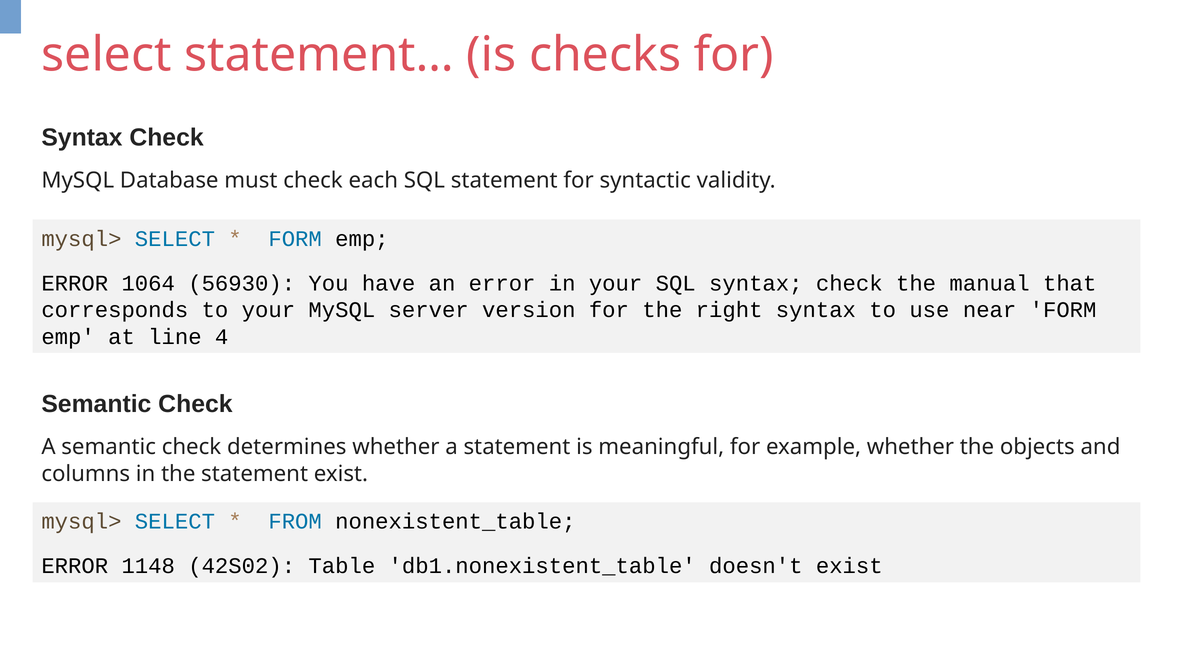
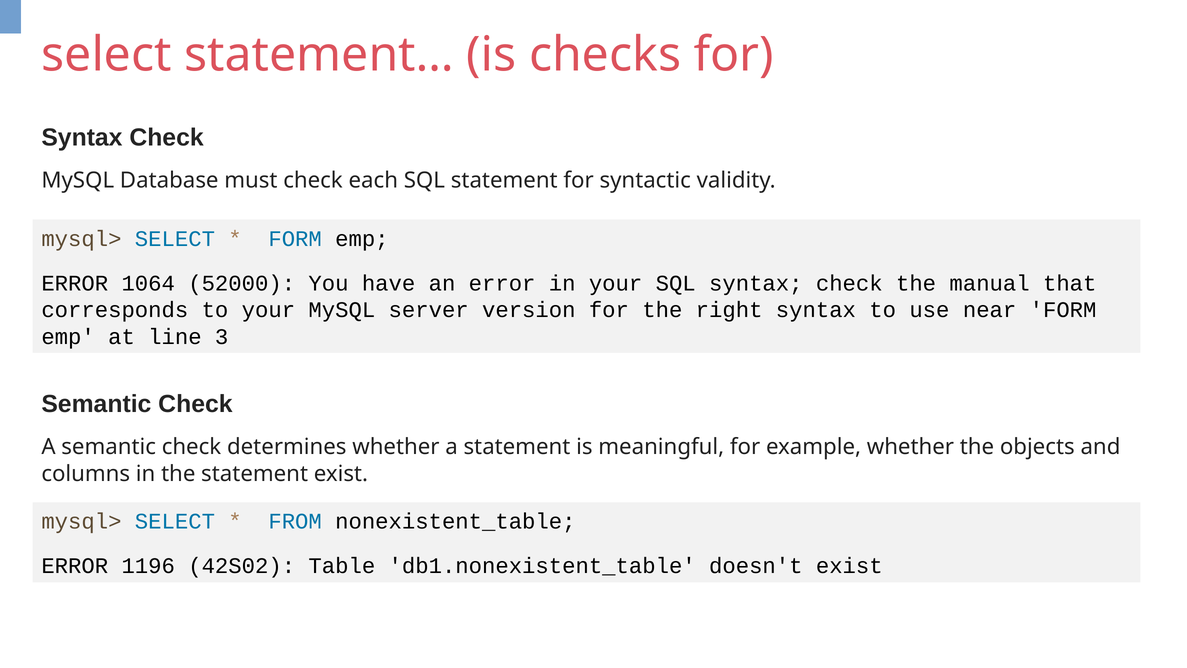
56930: 56930 -> 52000
4: 4 -> 3
1148: 1148 -> 1196
